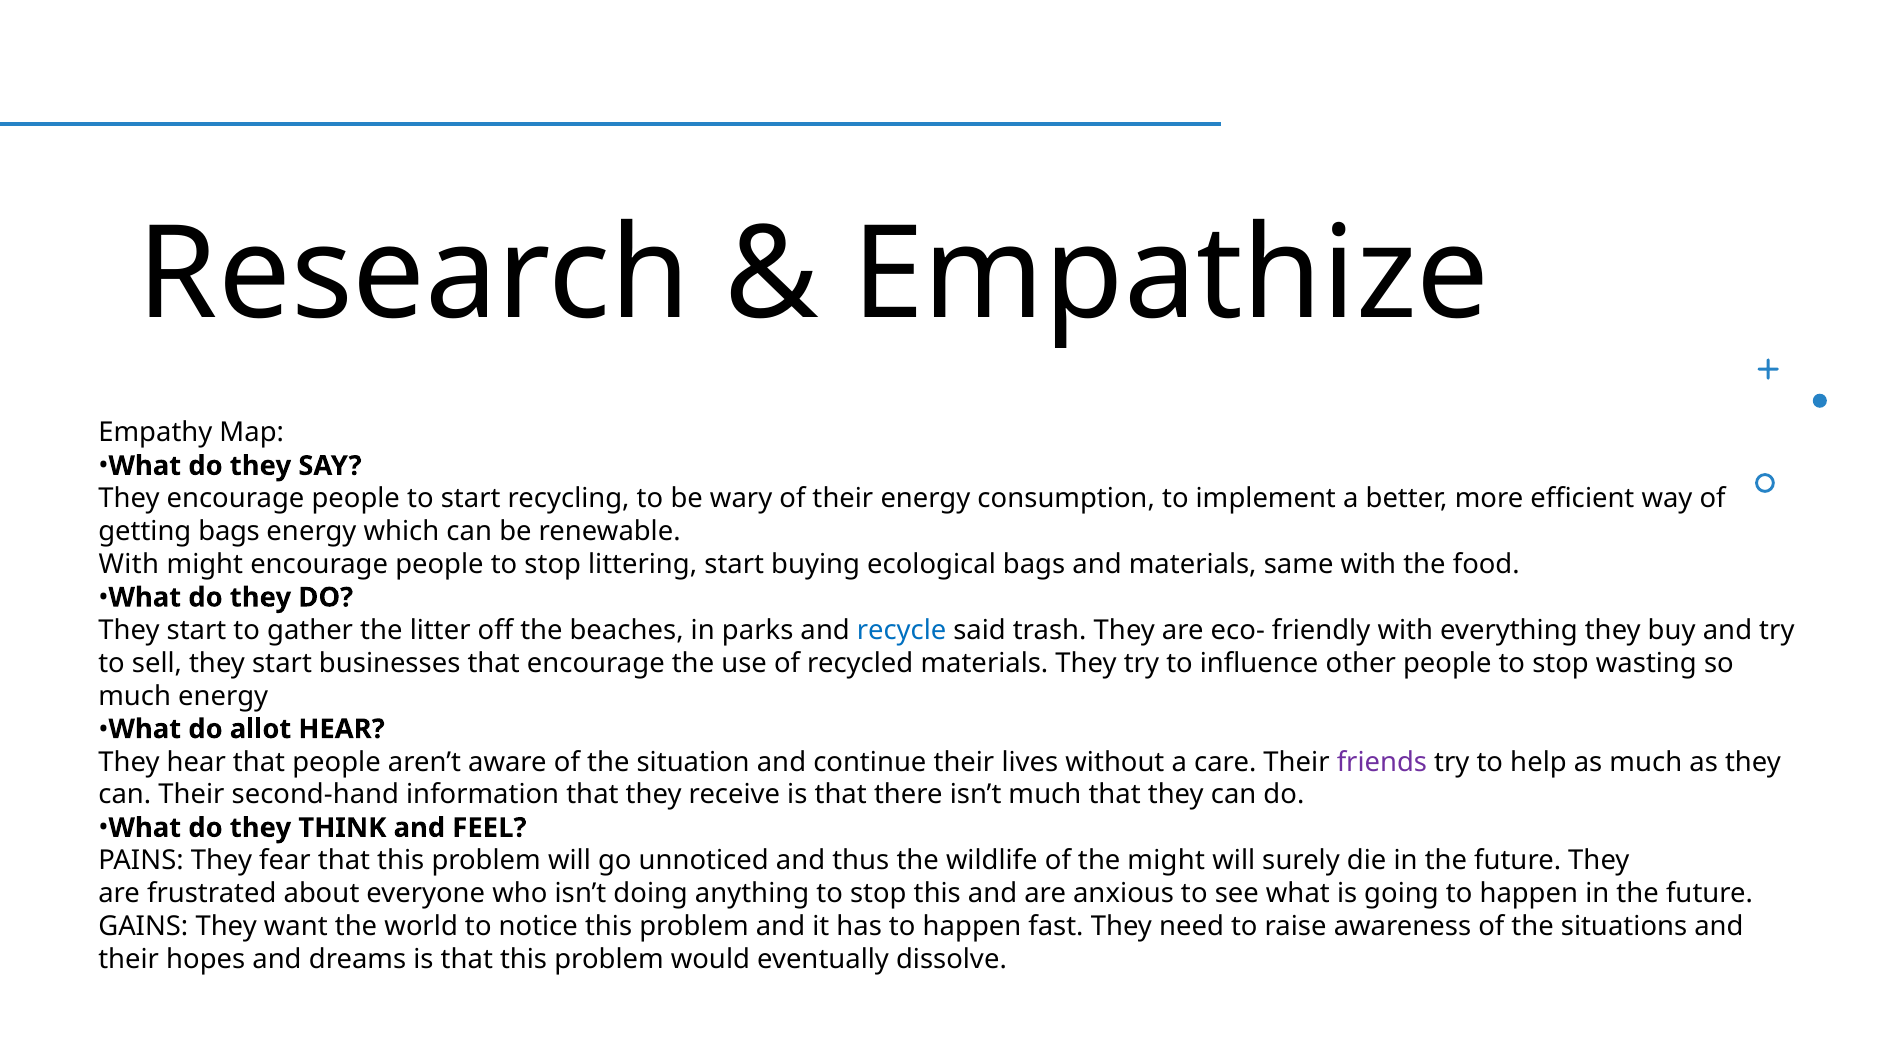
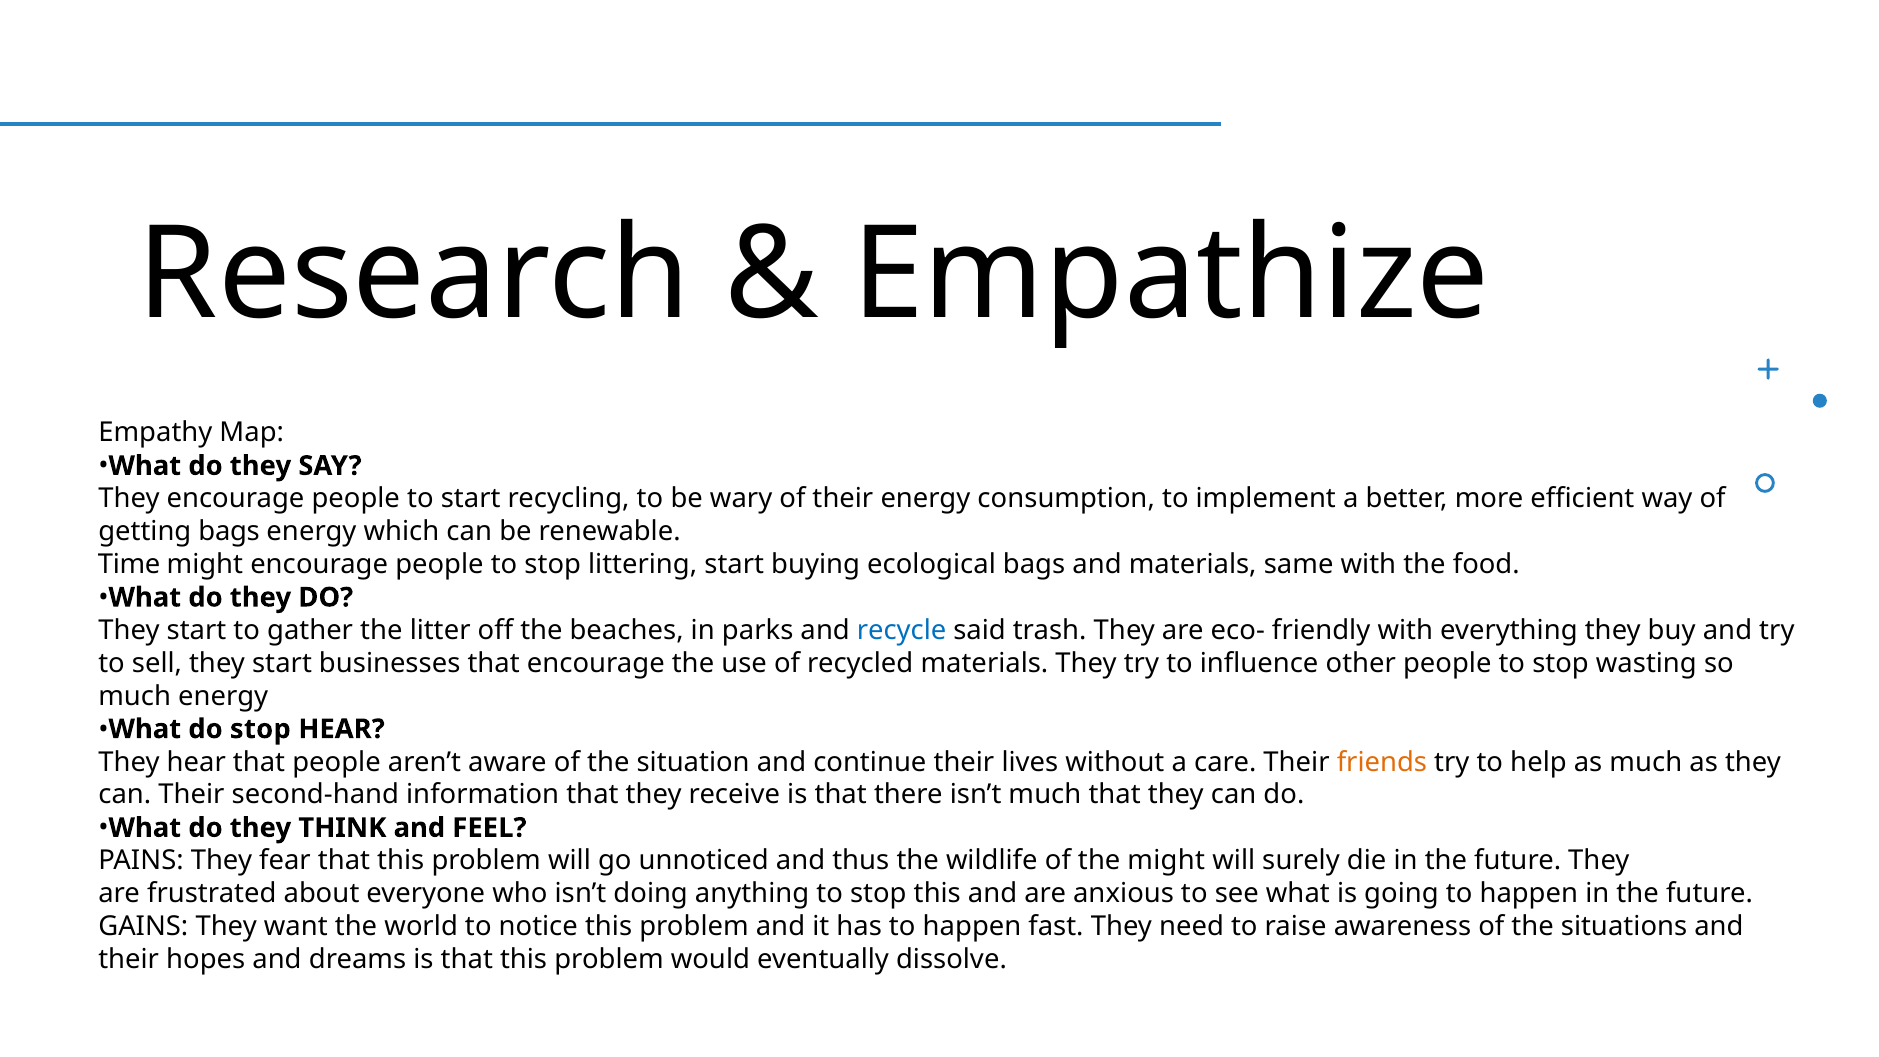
With at (129, 565): With -> Time
do allot: allot -> stop
friends colour: purple -> orange
